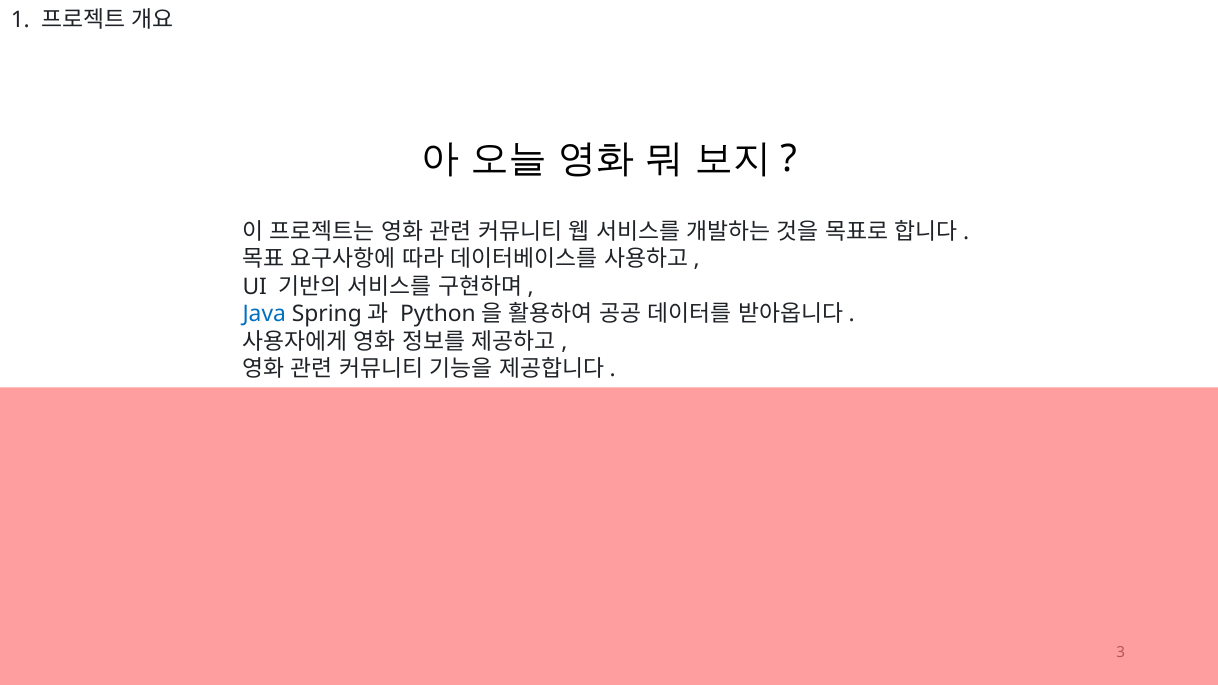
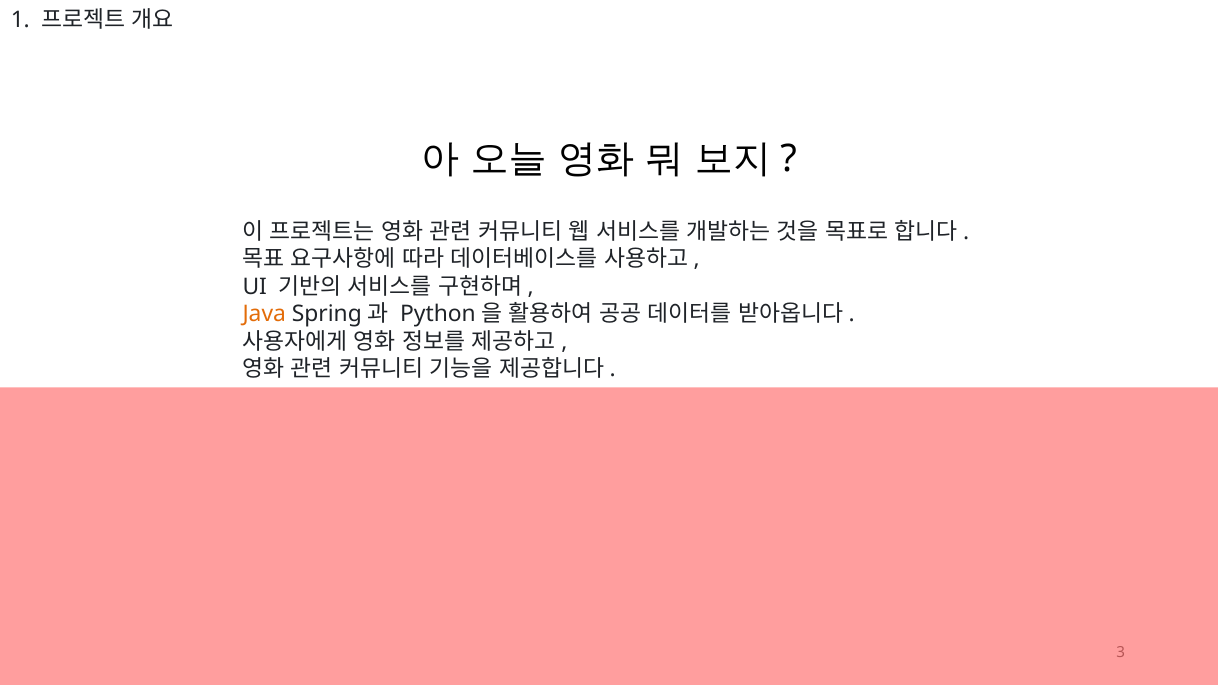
Java colour: blue -> orange
